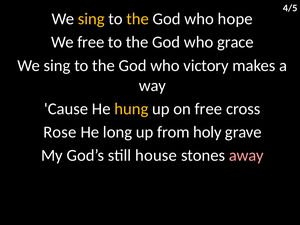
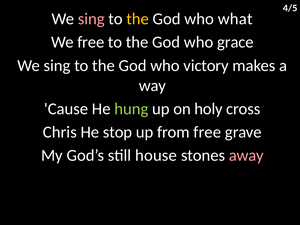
sing at (91, 19) colour: yellow -> pink
hope: hope -> what
hung colour: yellow -> light green
on free: free -> holy
Rose: Rose -> Chris
long: long -> stop
from holy: holy -> free
